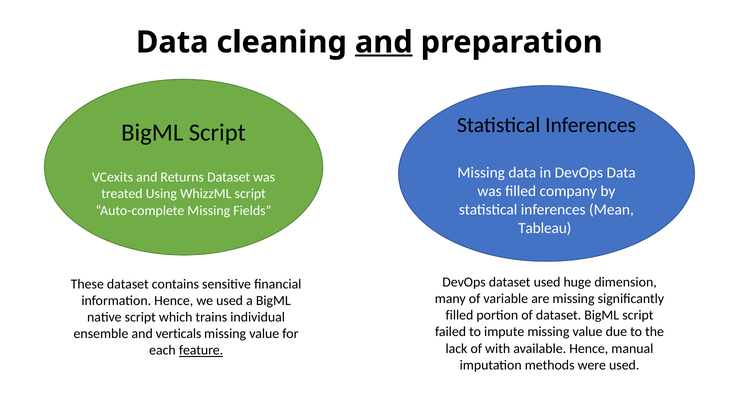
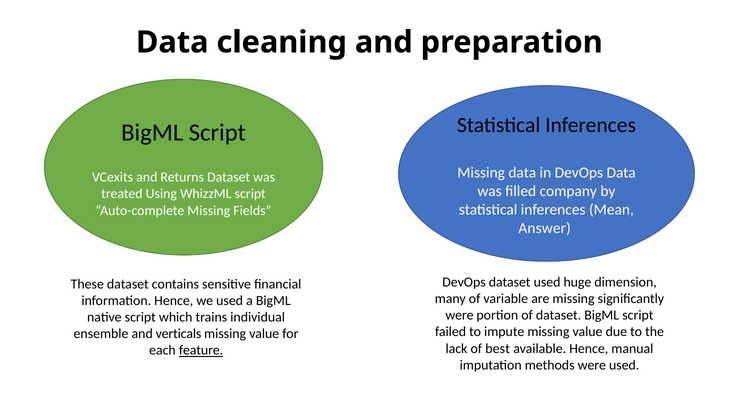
and at (384, 42) underline: present -> none
Tableau: Tableau -> Answer
filled at (459, 316): filled -> were
with: with -> best
